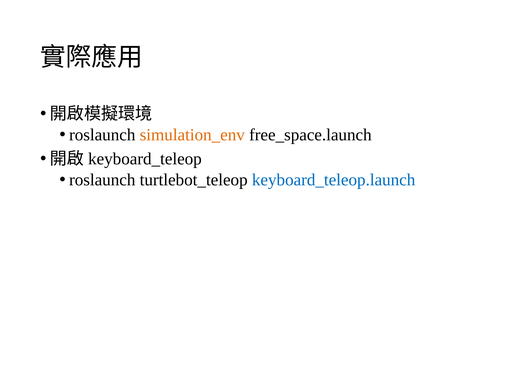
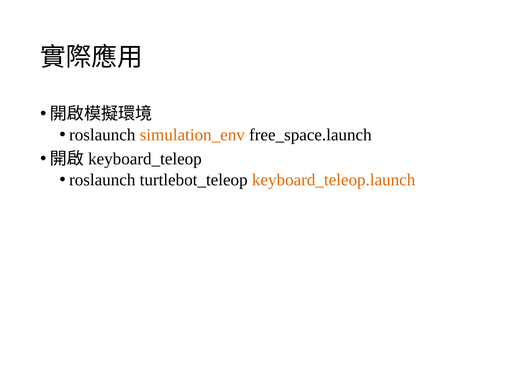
keyboard_teleop.launch colour: blue -> orange
